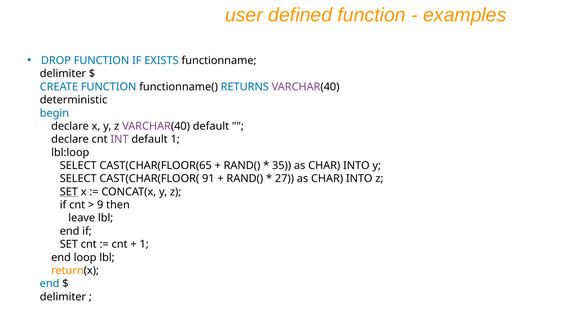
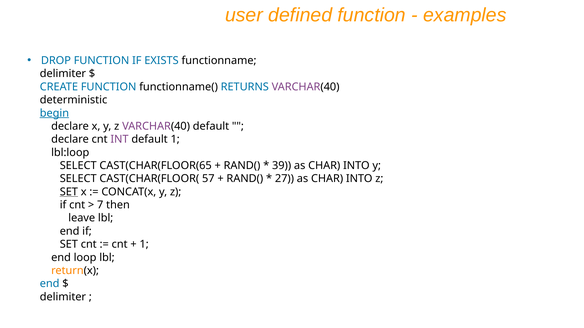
begin underline: none -> present
35: 35 -> 39
91: 91 -> 57
9: 9 -> 7
